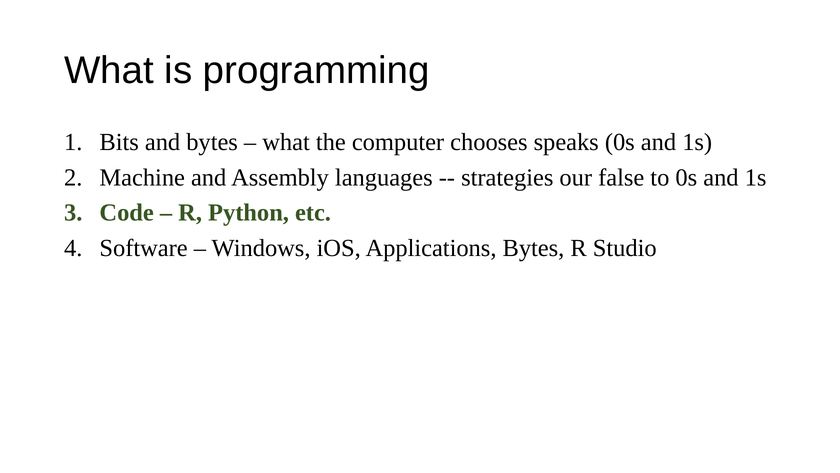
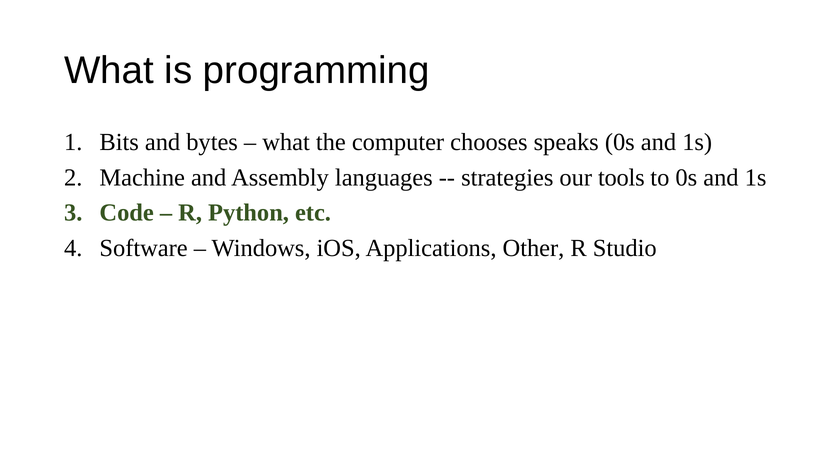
false: false -> tools
Applications Bytes: Bytes -> Other
